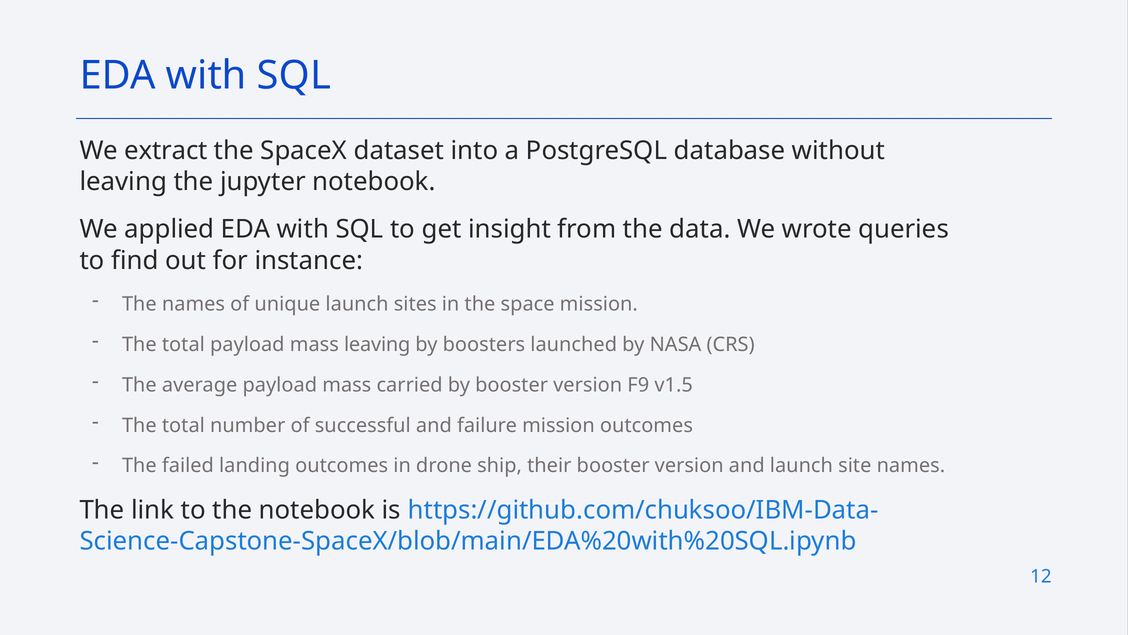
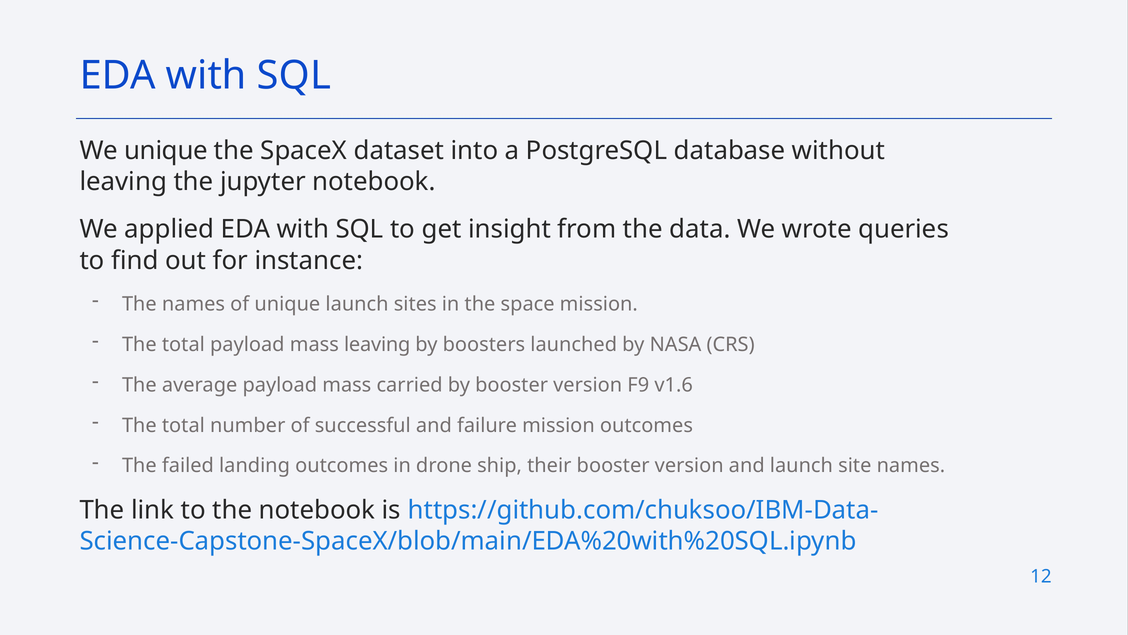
We extract: extract -> unique
v1.5: v1.5 -> v1.6
